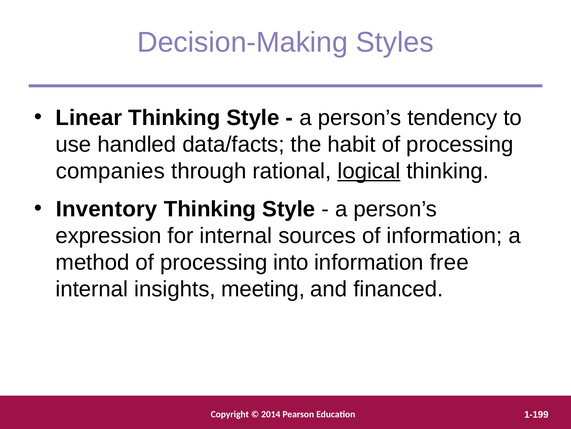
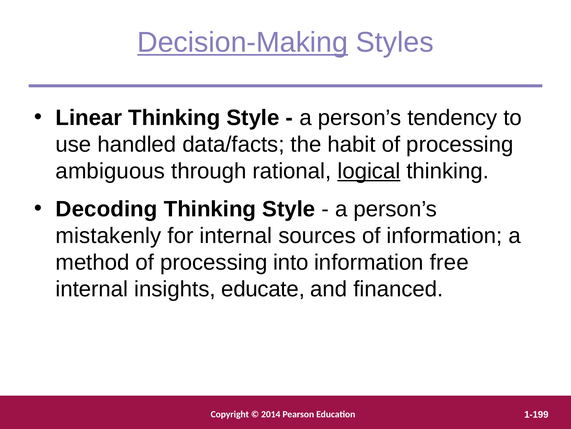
Decision-Making underline: none -> present
companies: companies -> ambiguous
Inventory: Inventory -> Decoding
expression: expression -> mistakenly
meeting: meeting -> educate
